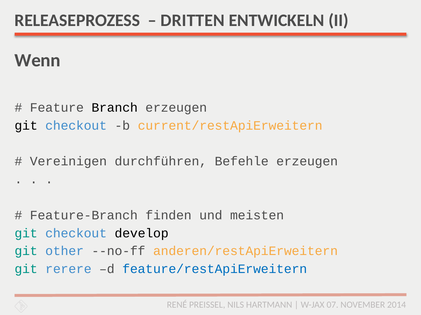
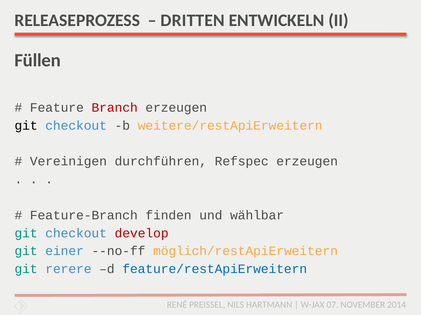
Wenn: Wenn -> Füllen
Branch colour: black -> red
current/restApiErweitern: current/restApiErweitern -> weitere/restApiErweitern
Befehle: Befehle -> Refspec
meisten: meisten -> wählbar
develop colour: black -> red
other: other -> einer
anderen/restApiErweitern: anderen/restApiErweitern -> möglich/restApiErweitern
